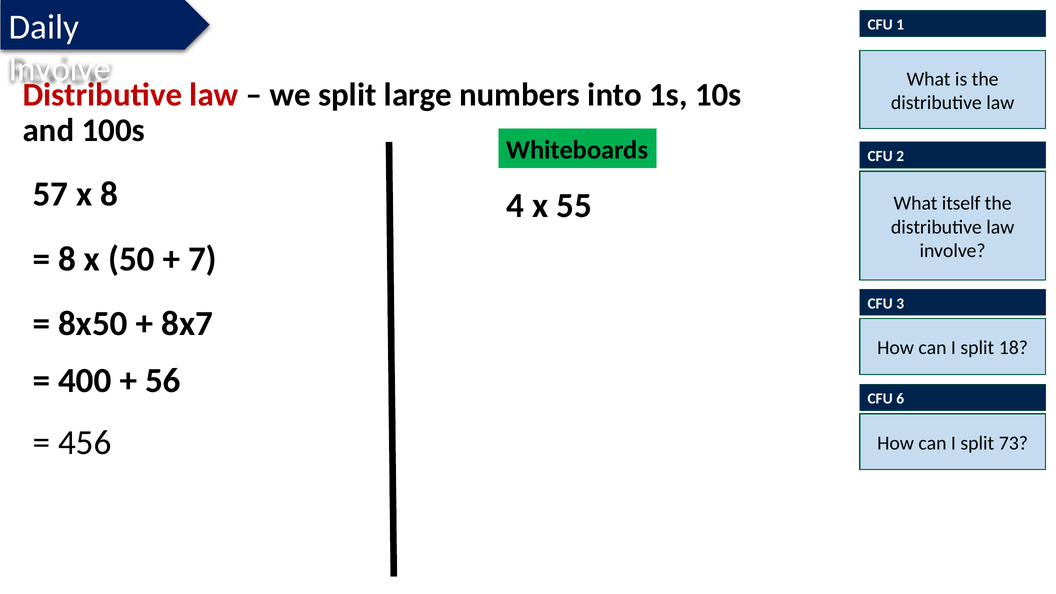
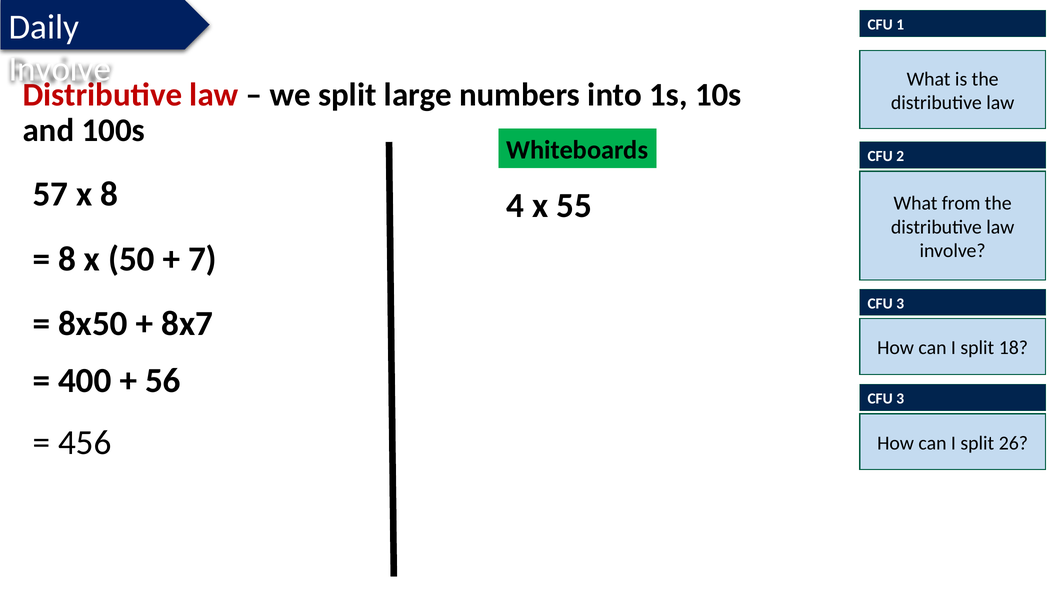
itself: itself -> from
6 at (900, 399): 6 -> 3
73: 73 -> 26
